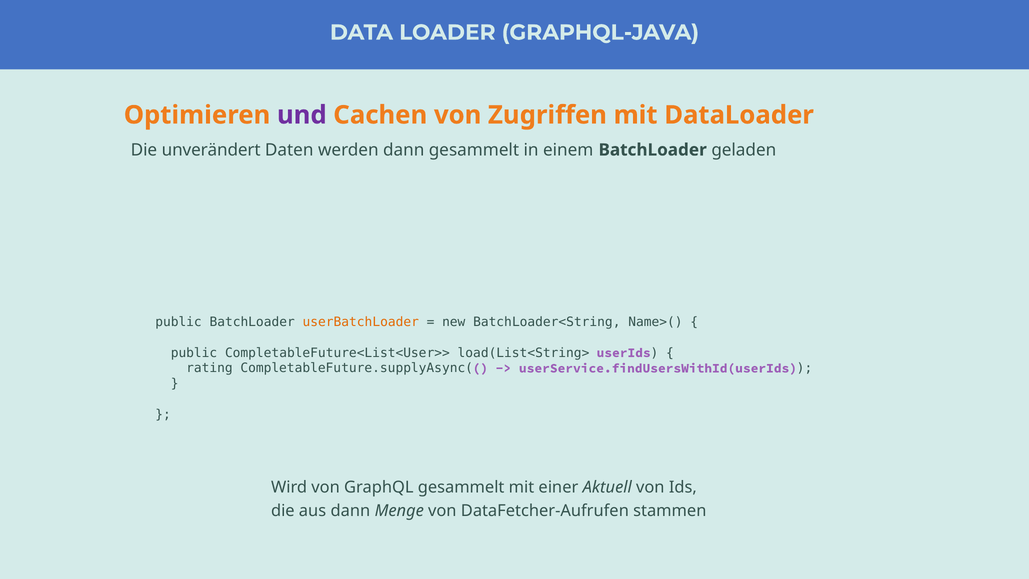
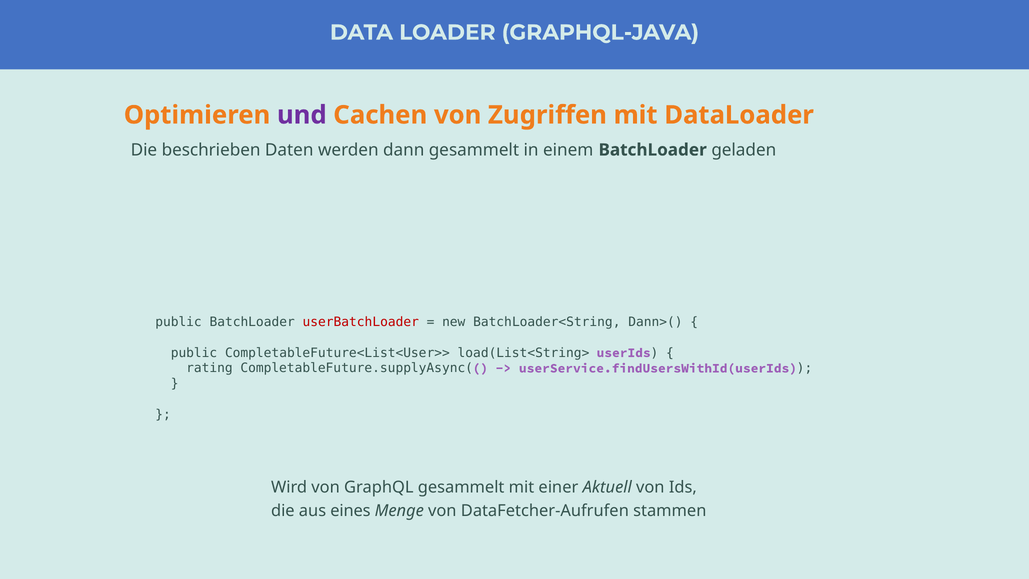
unverändert: unverändert -> beschrieben
userBatchLoader colour: orange -> red
Name>(: Name>( -> Dann>(
aus dann: dann -> eines
